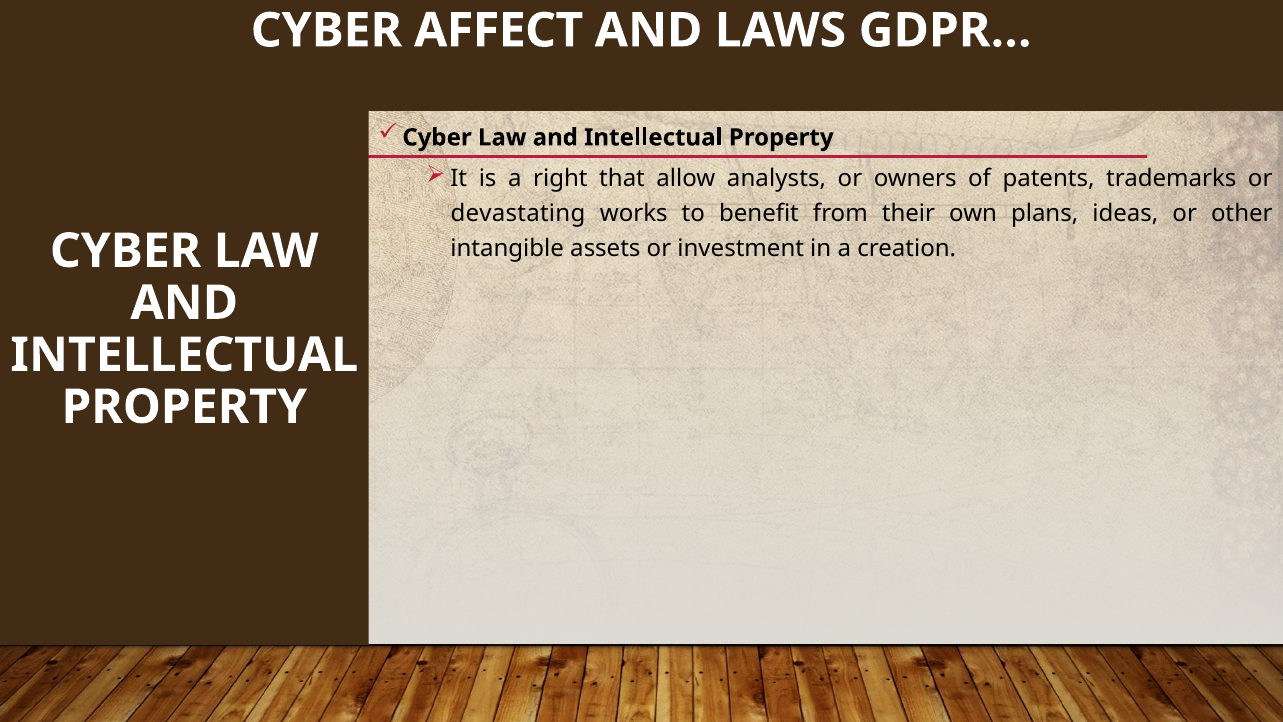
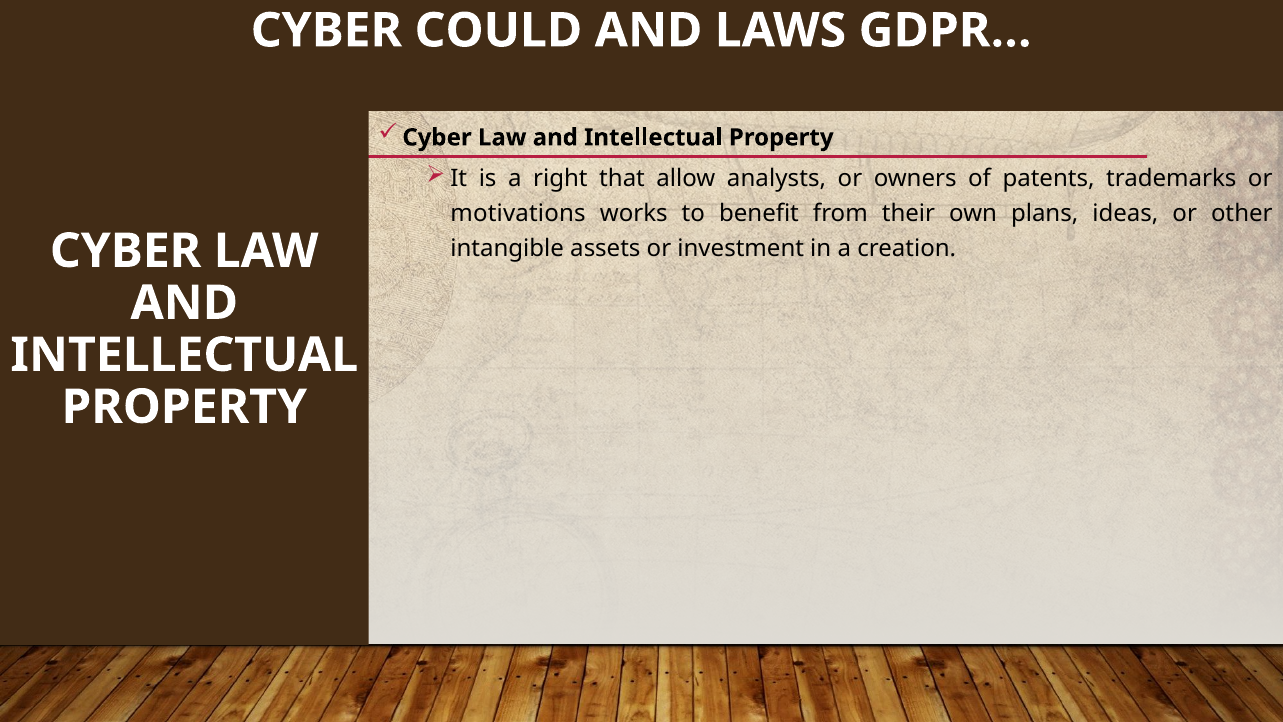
AFFECT: AFFECT -> COULD
devastating: devastating -> motivations
